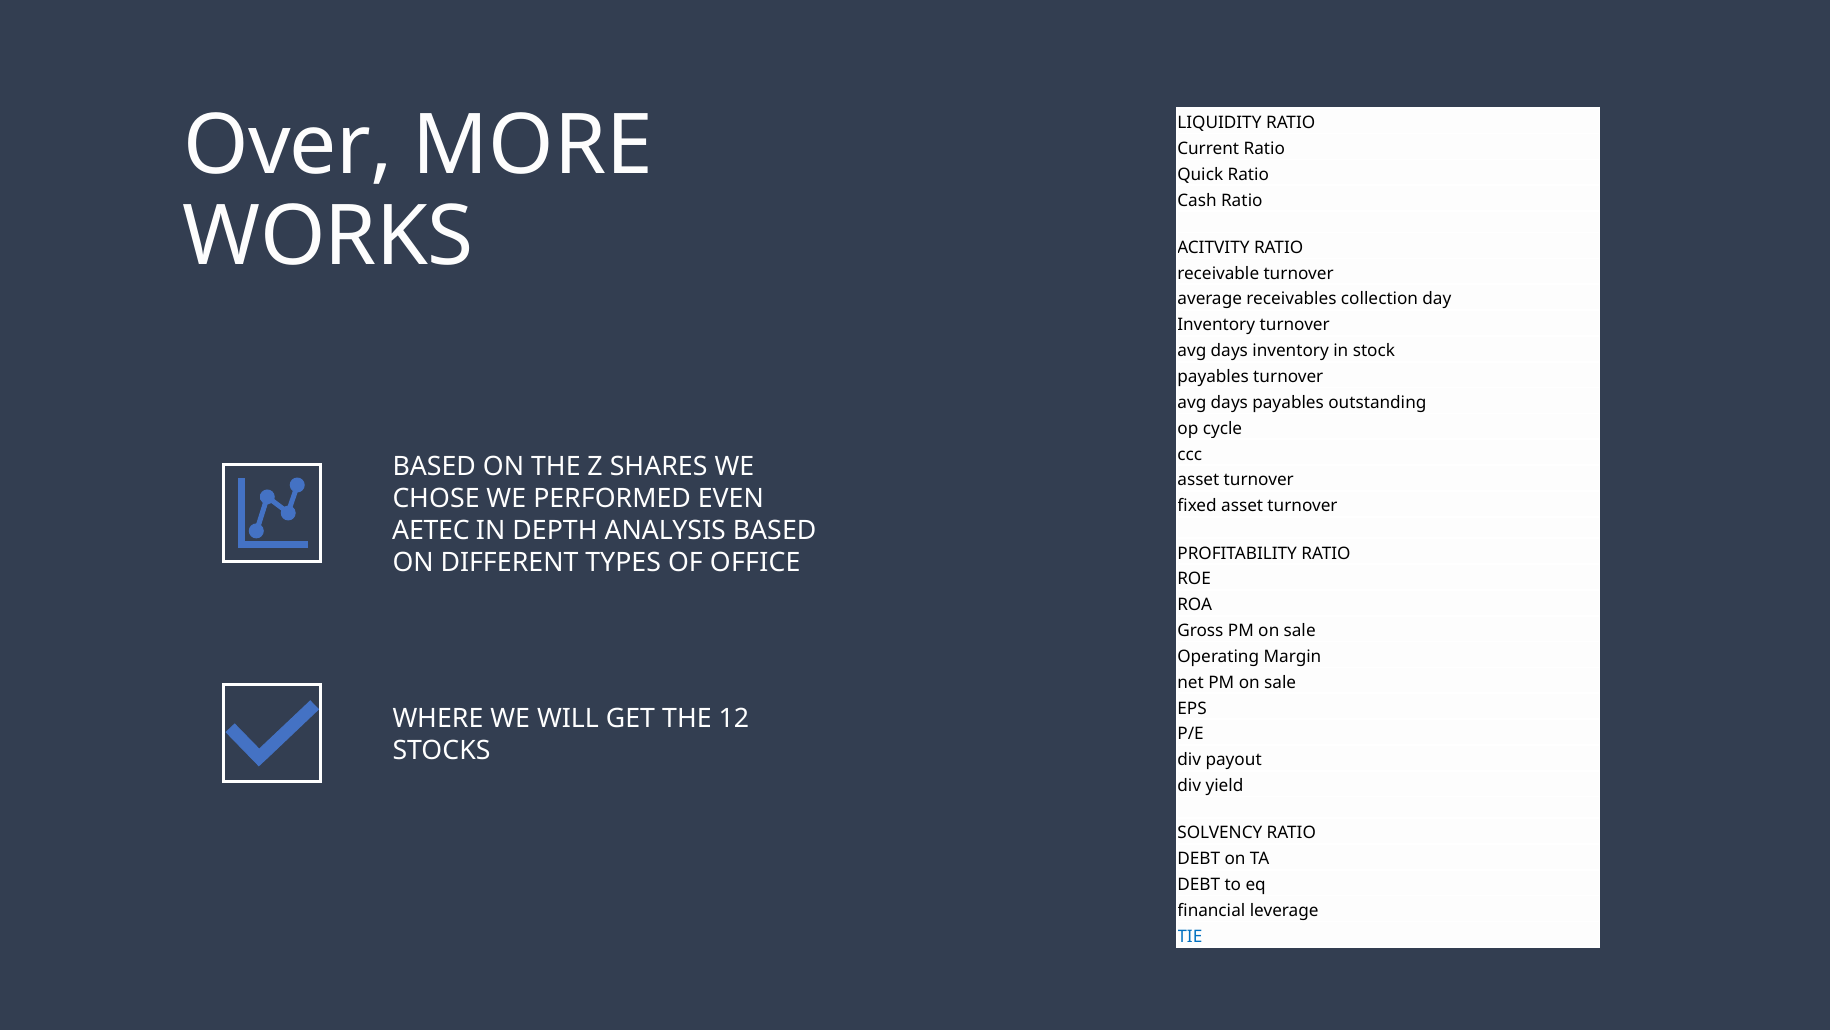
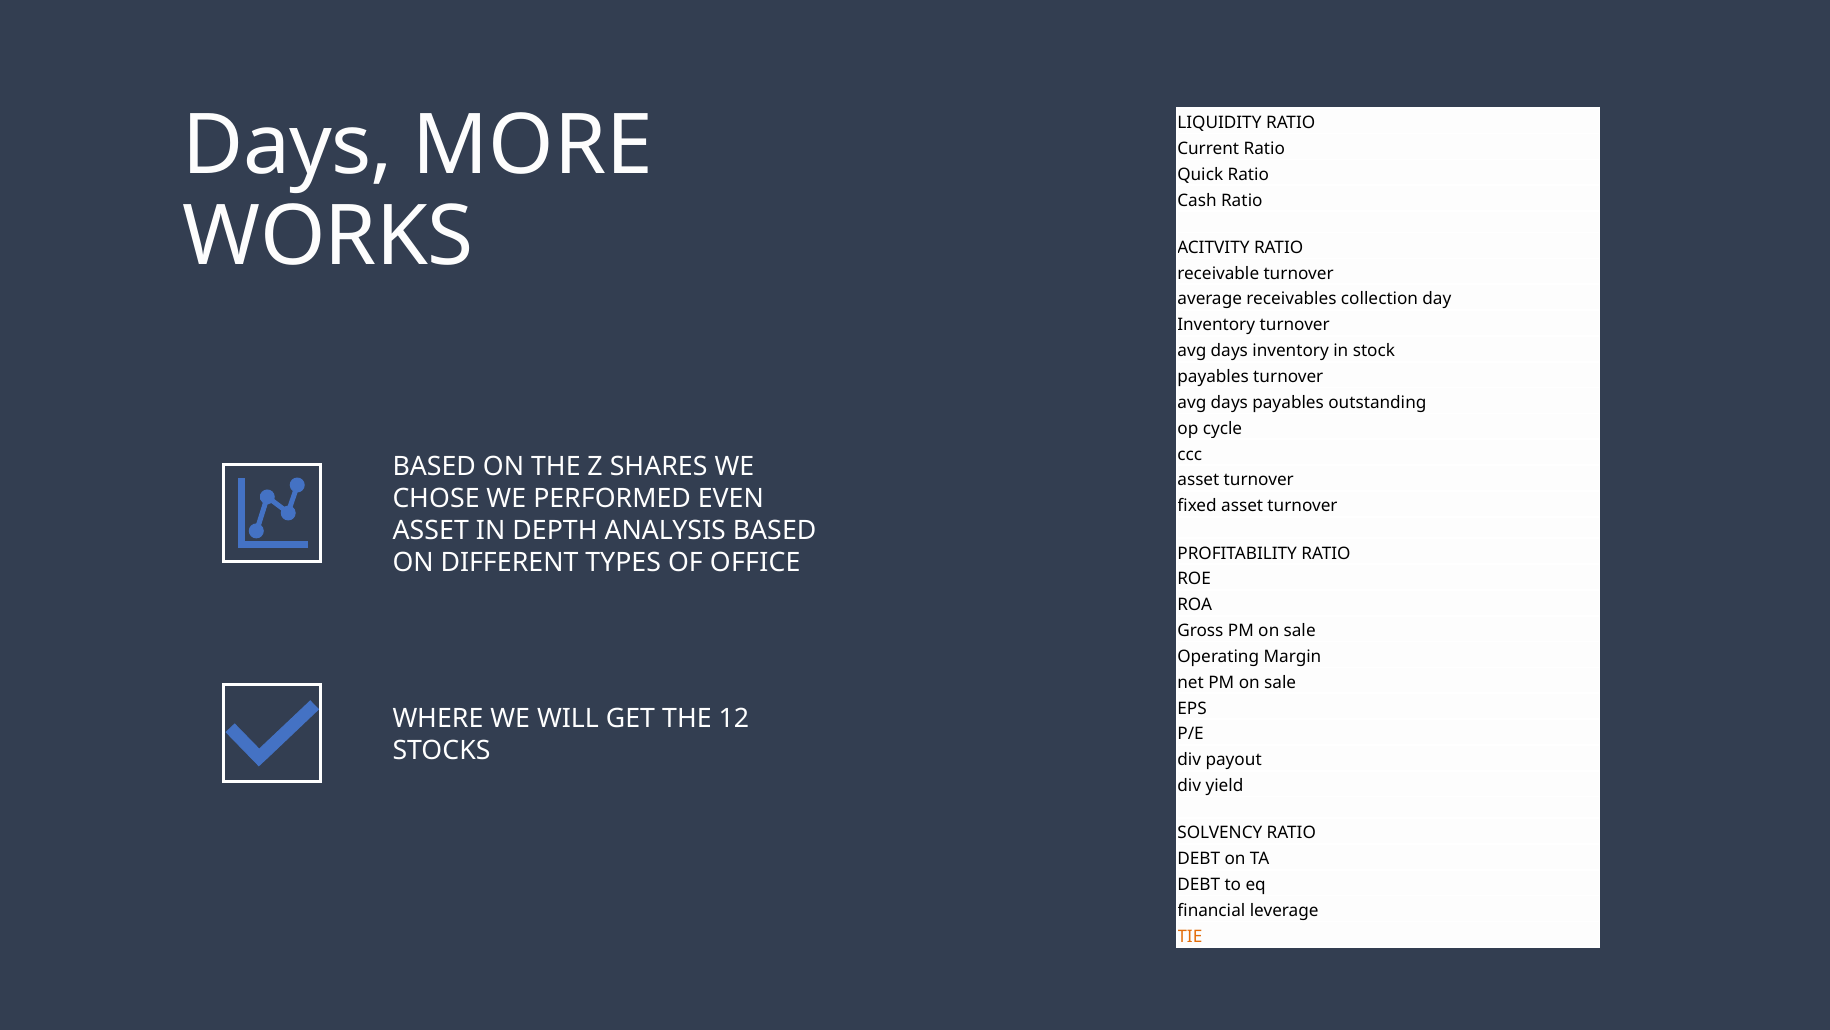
Over at (288, 146): Over -> Days
AETEC at (431, 531): AETEC -> ASSET
TIE colour: blue -> orange
